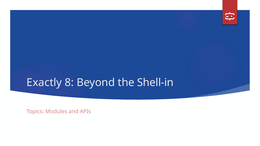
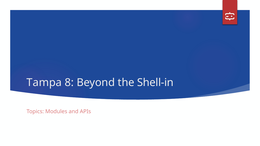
Exactly: Exactly -> Tampa
